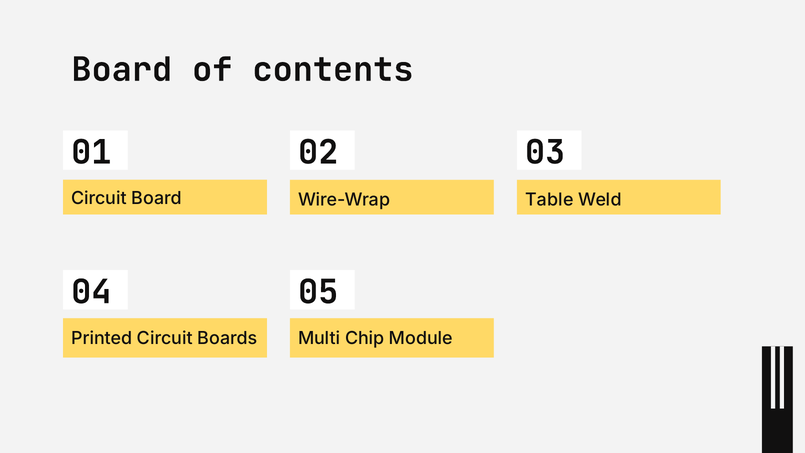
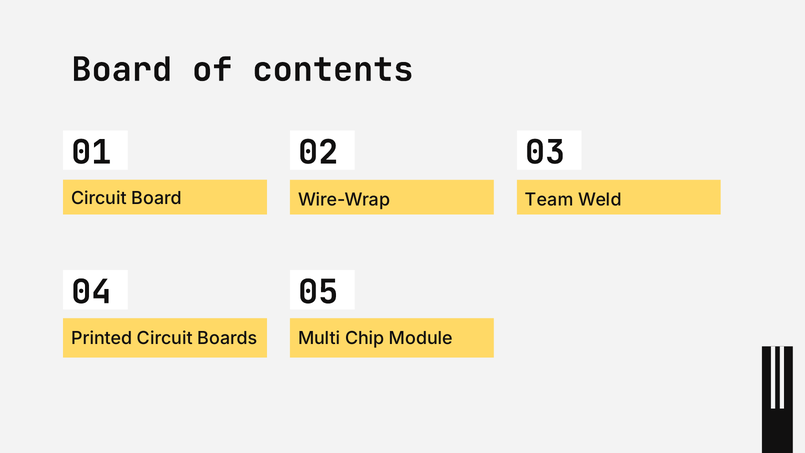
Table: Table -> Team
